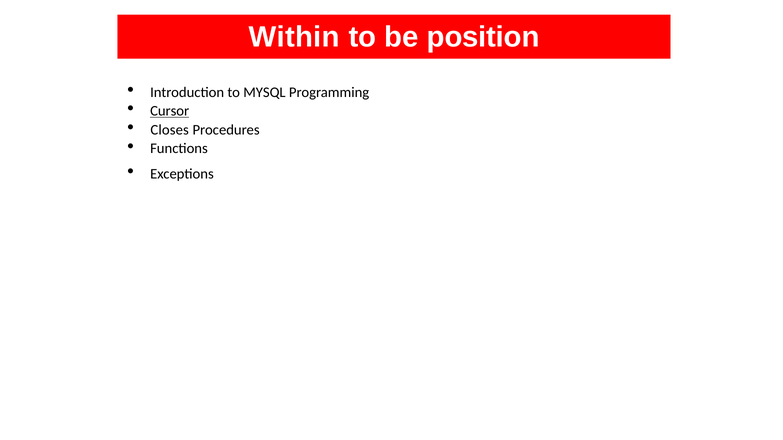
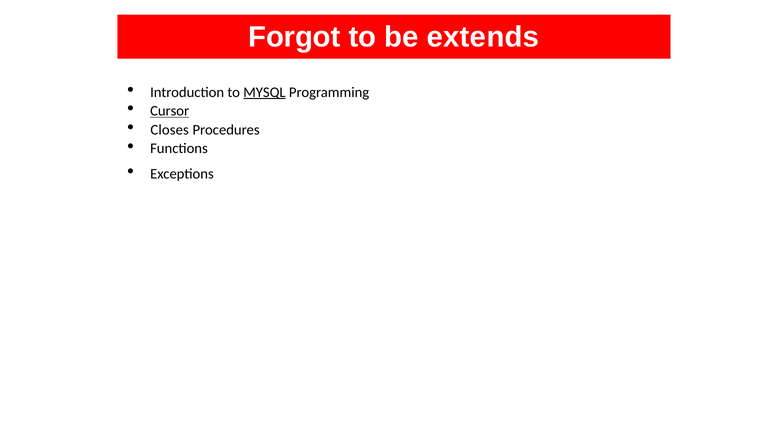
Within: Within -> Forgot
position: position -> extends
MYSQL underline: none -> present
